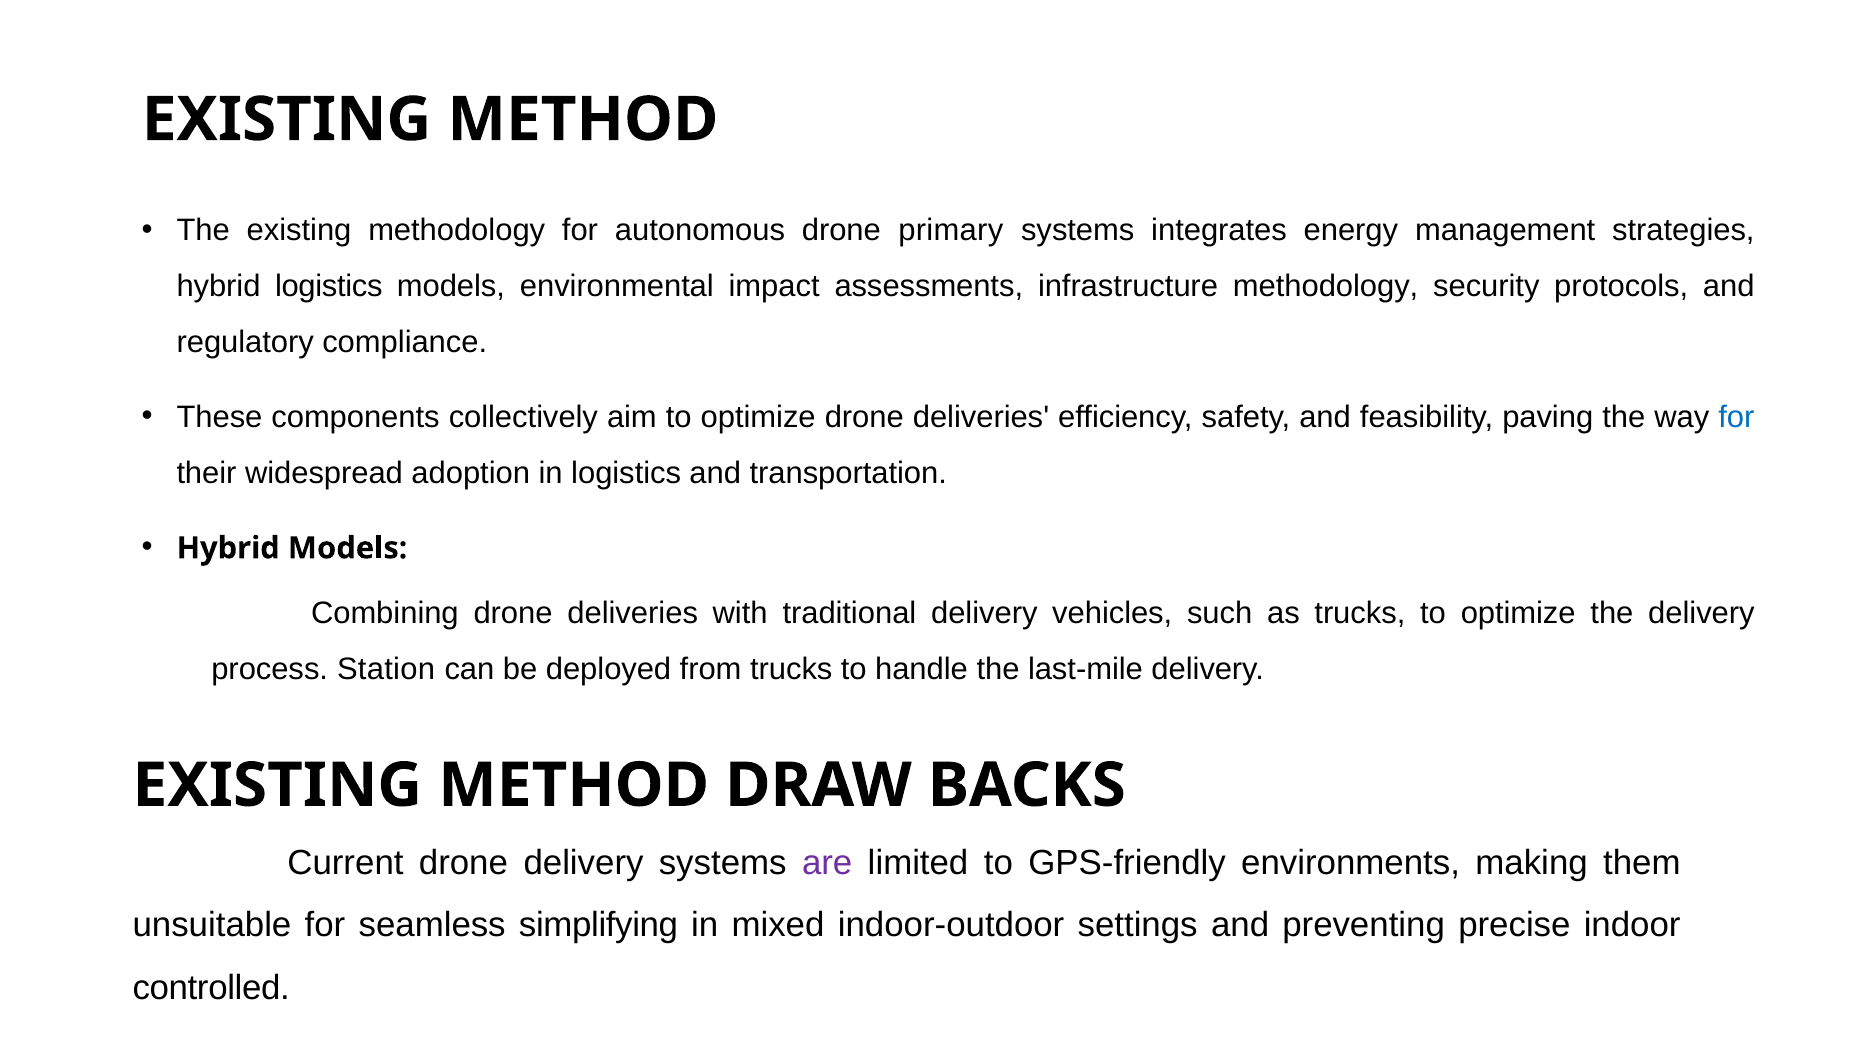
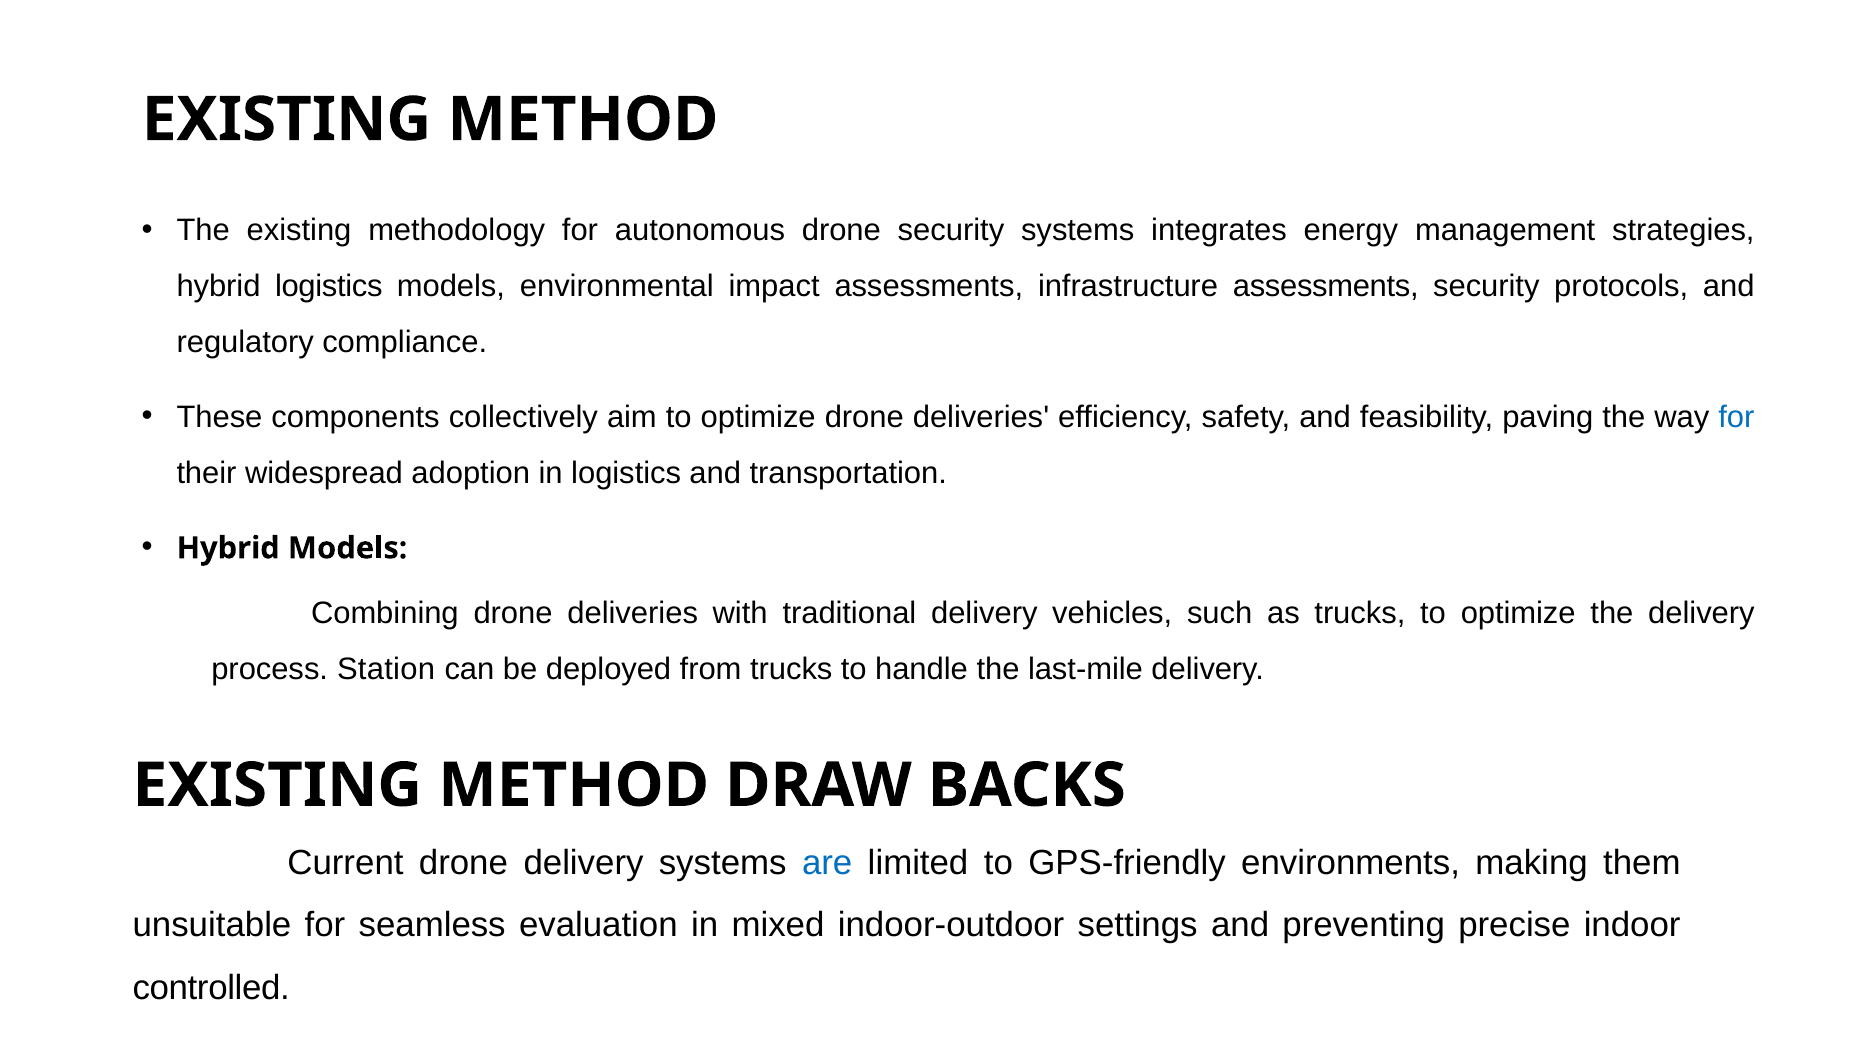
drone primary: primary -> security
infrastructure methodology: methodology -> assessments
are colour: purple -> blue
simplifying: simplifying -> evaluation
